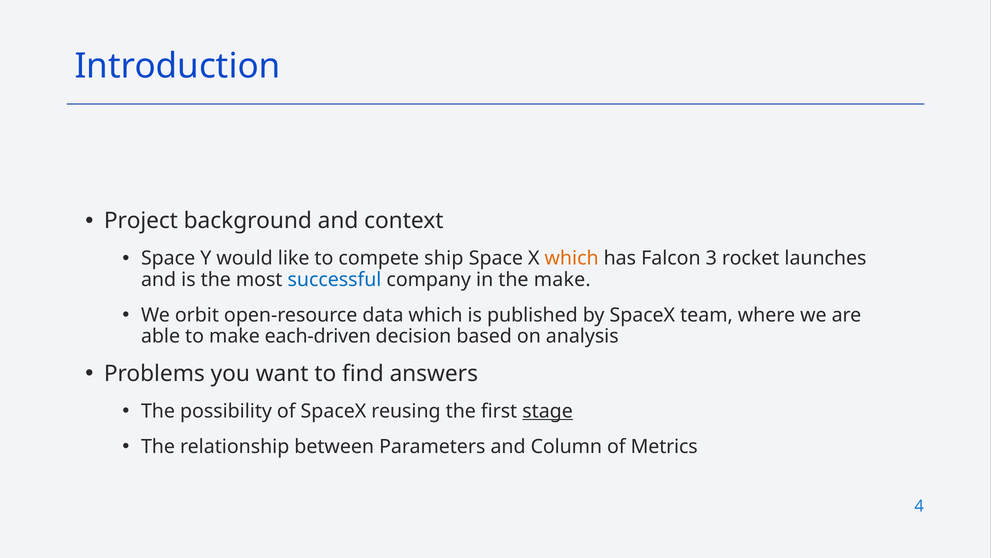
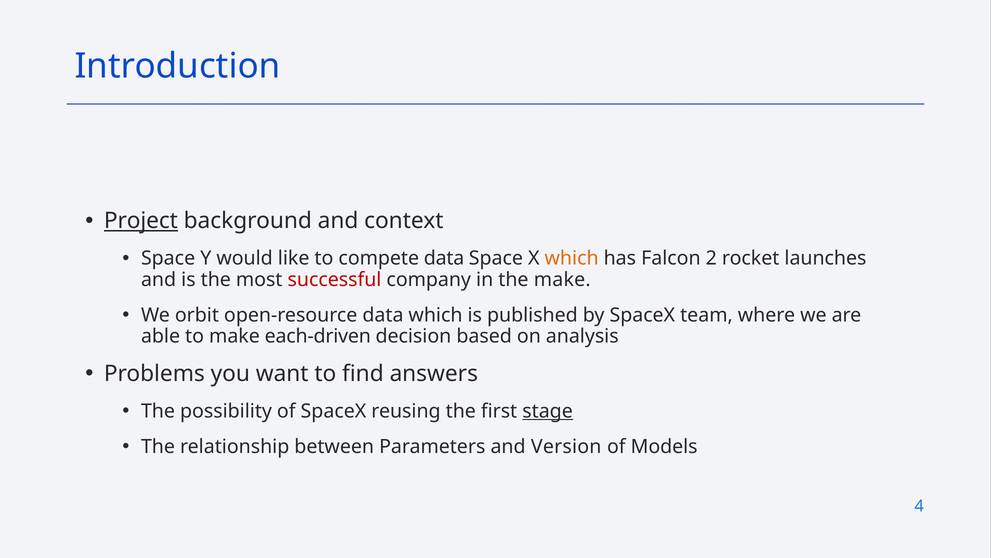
Project underline: none -> present
compete ship: ship -> data
3: 3 -> 2
successful colour: blue -> red
Column: Column -> Version
Metrics: Metrics -> Models
